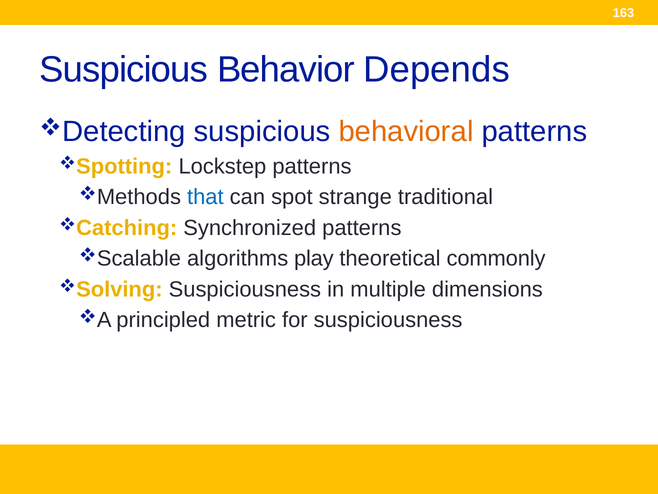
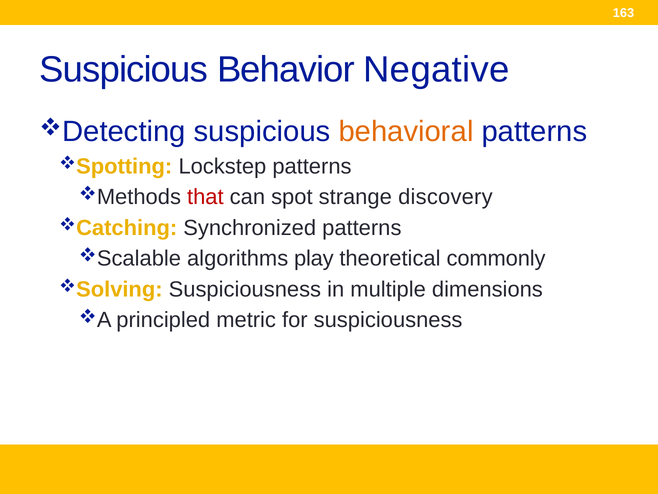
Depends: Depends -> Negative
that colour: blue -> red
traditional: traditional -> discovery
